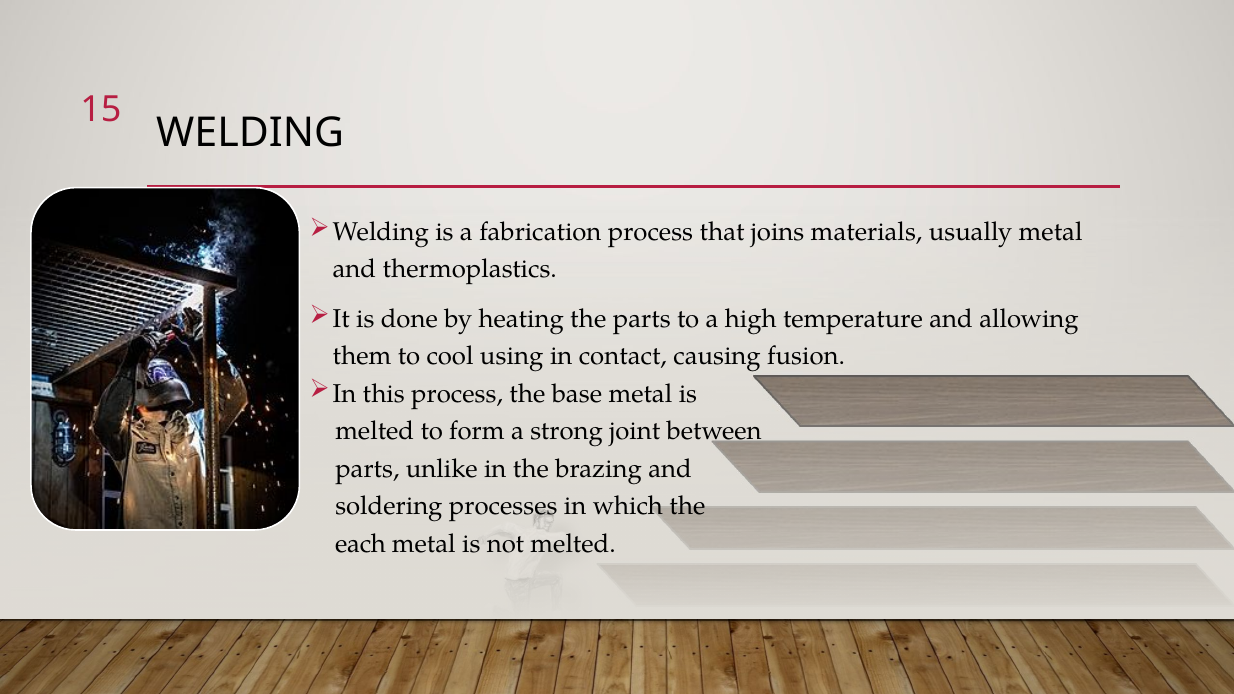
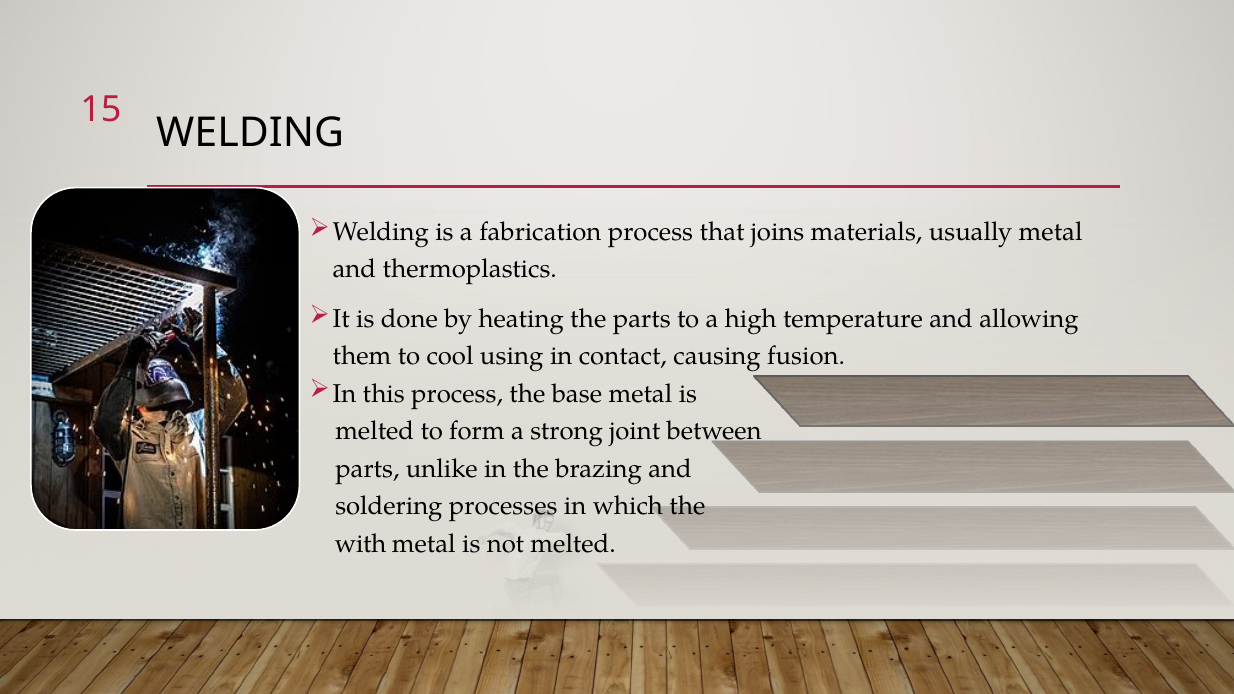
each: each -> with
